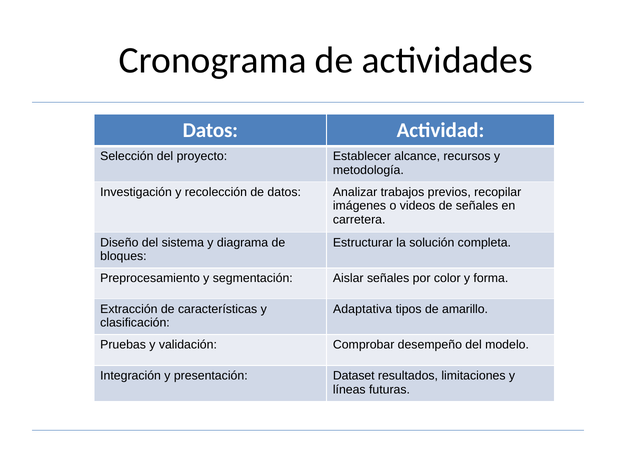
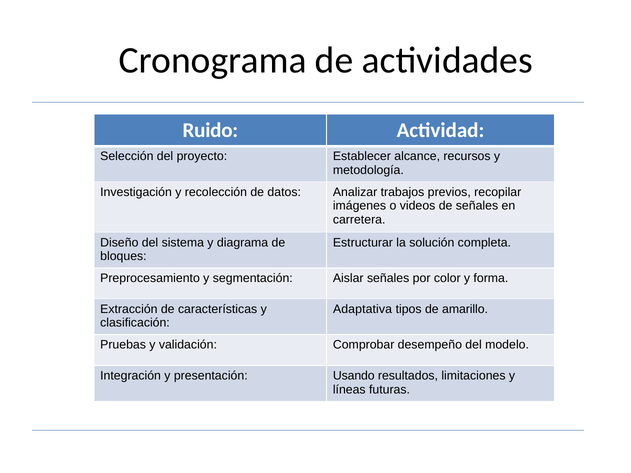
Datos at (210, 130): Datos -> Ruido
Dataset: Dataset -> Usando
